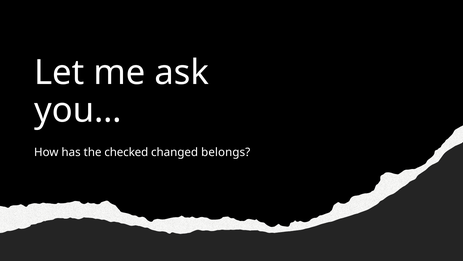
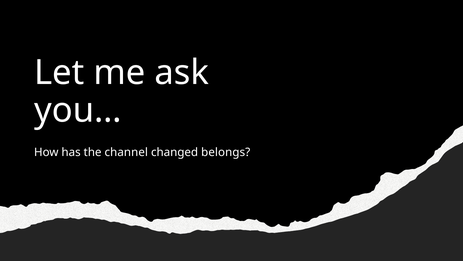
checked: checked -> channel
